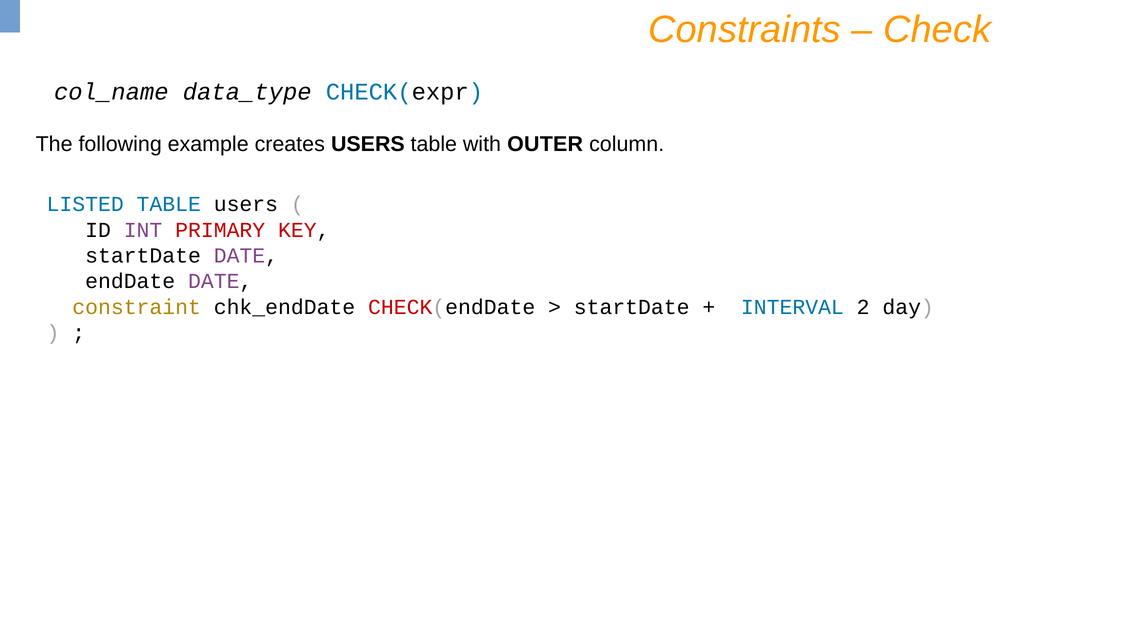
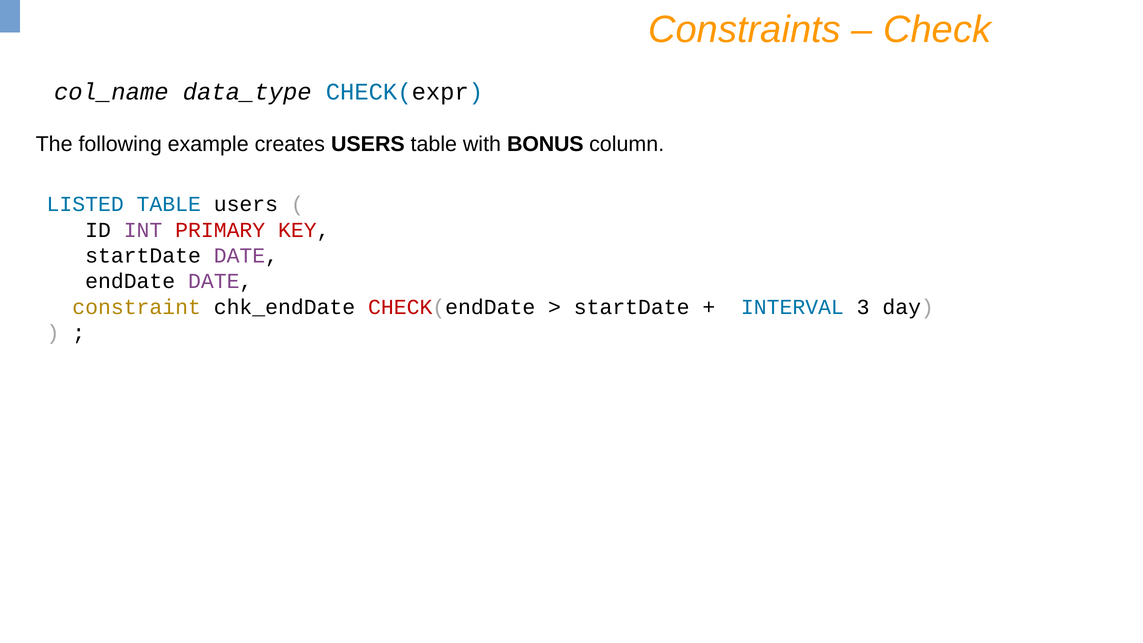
OUTER: OUTER -> BONUS
2: 2 -> 3
